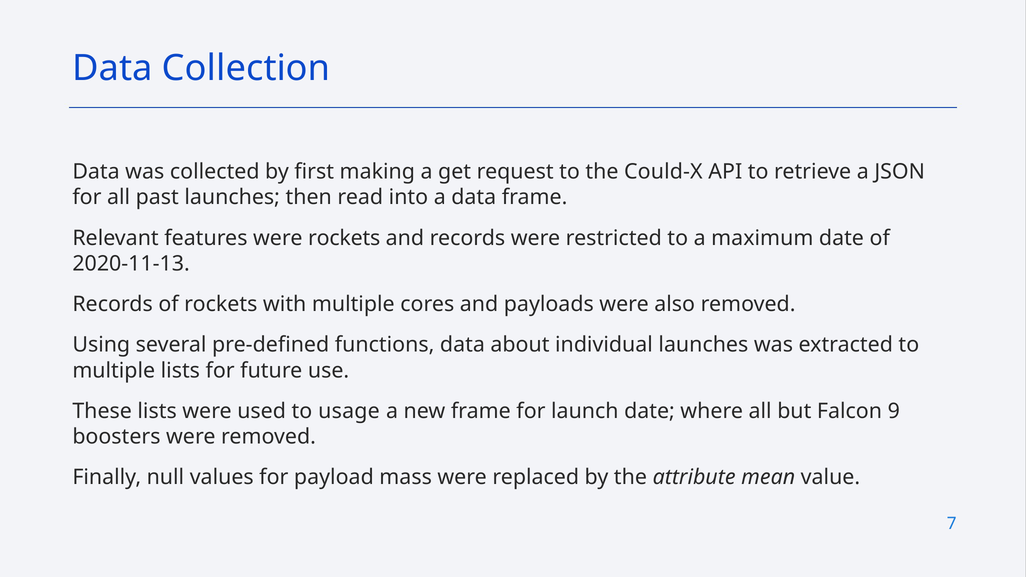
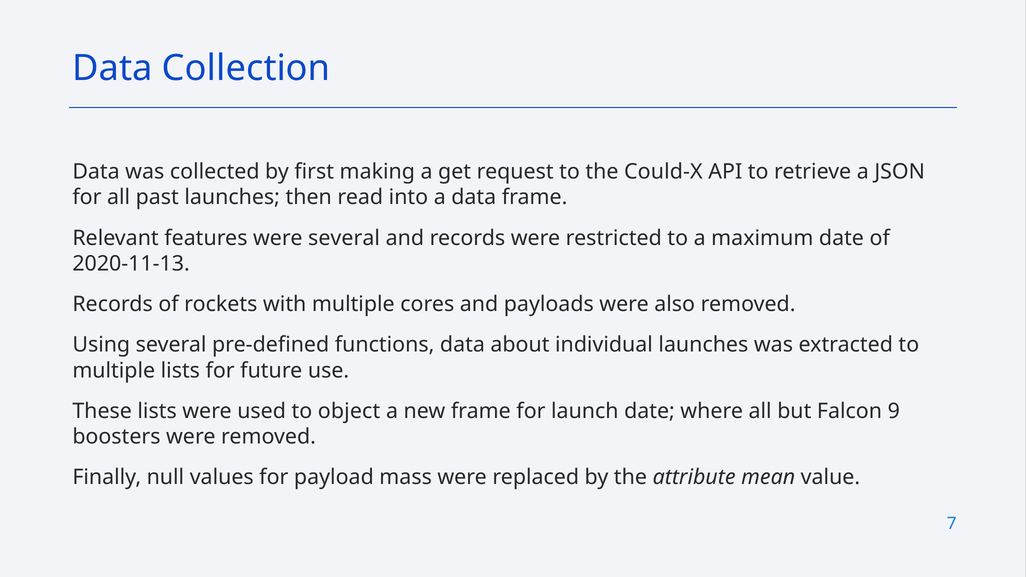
were rockets: rockets -> several
usage: usage -> object
